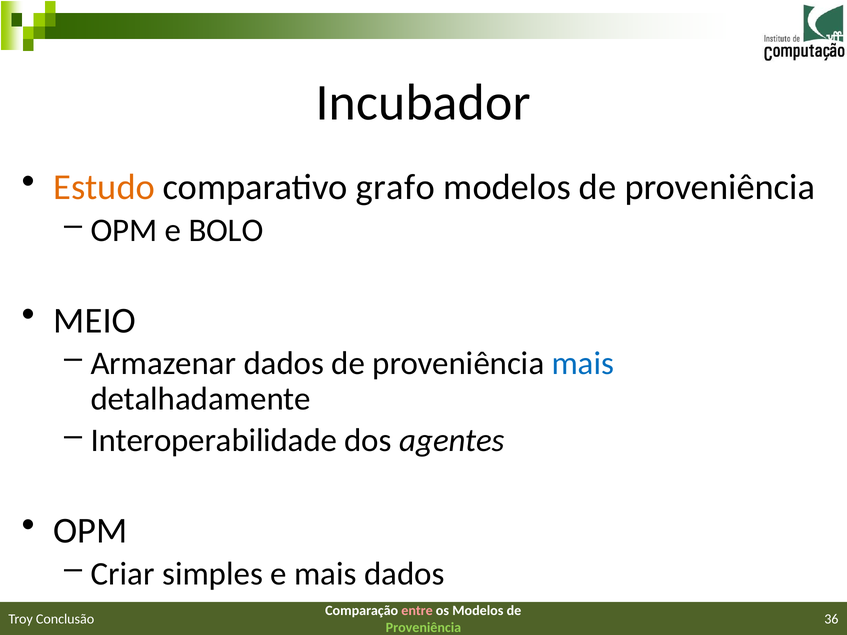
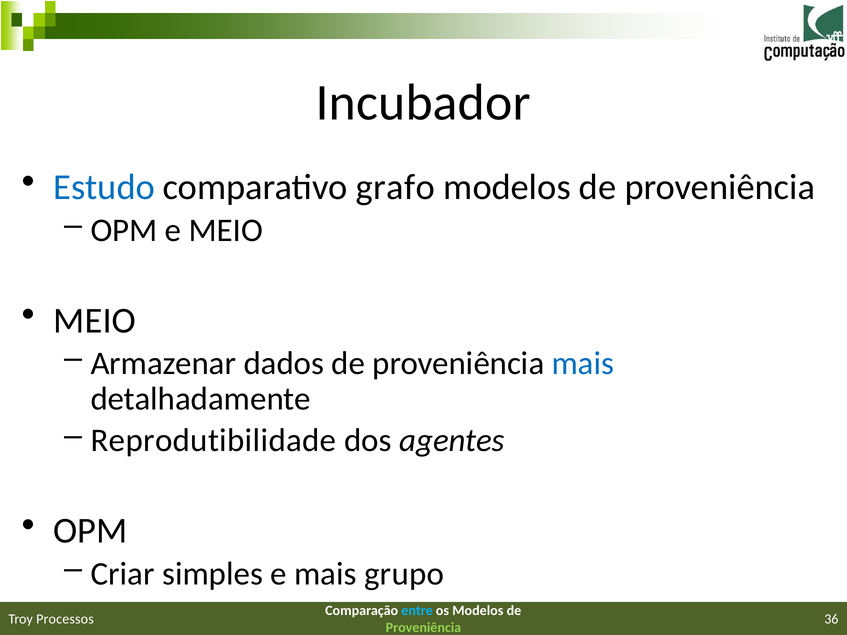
Estudo colour: orange -> blue
e BOLO: BOLO -> MEIO
Interoperabilidade: Interoperabilidade -> Reprodutibilidade
mais dados: dados -> grupo
entre colour: pink -> light blue
Conclusão: Conclusão -> Processos
